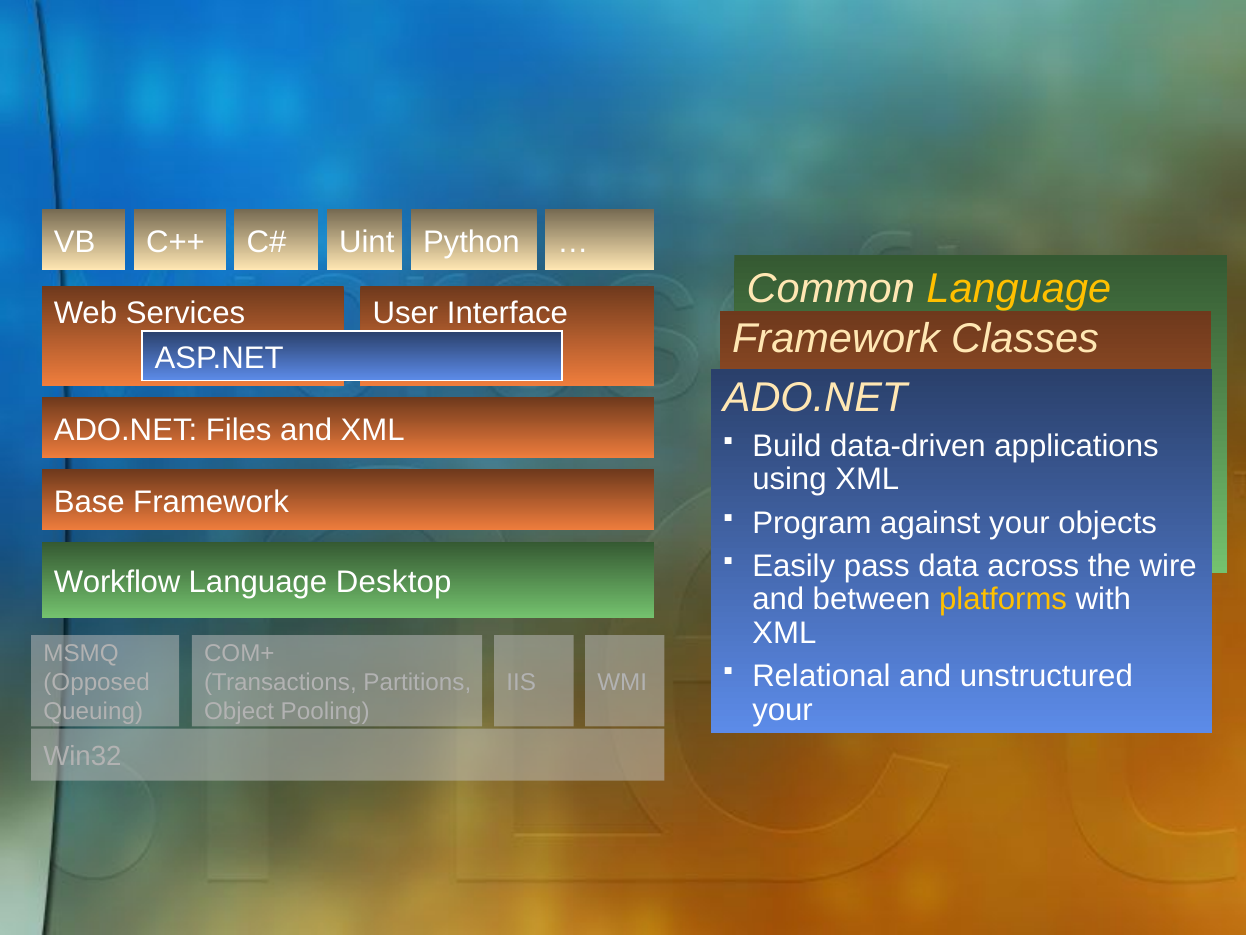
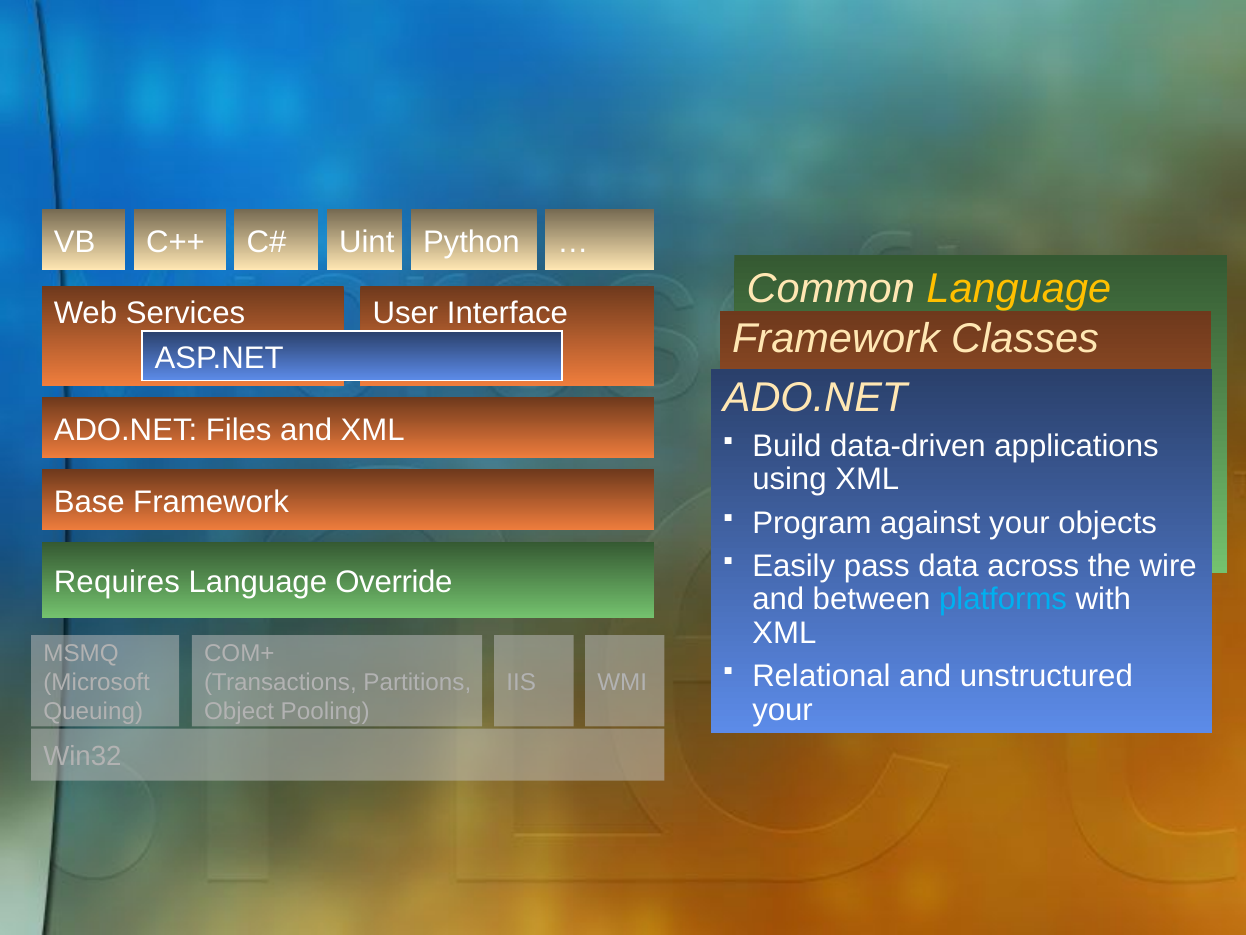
Workflow: Workflow -> Requires
Desktop: Desktop -> Override
platforms colour: yellow -> light blue
Opposed: Opposed -> Microsoft
